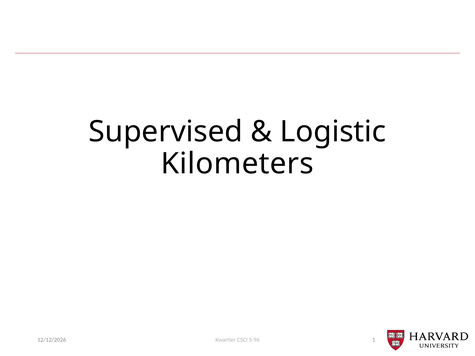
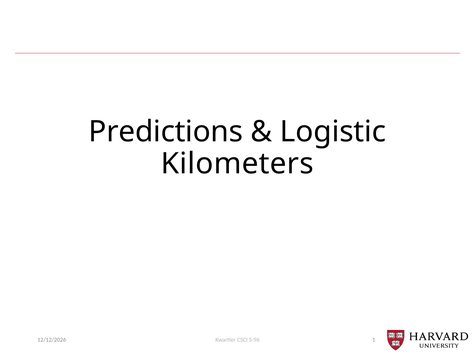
Supervised: Supervised -> Predictions
